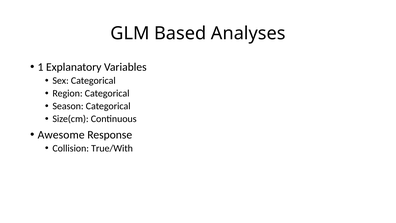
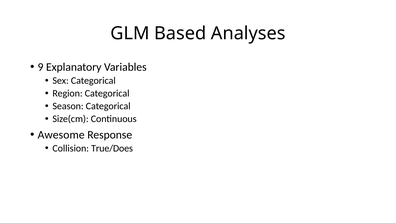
1: 1 -> 9
True/With: True/With -> True/Does
